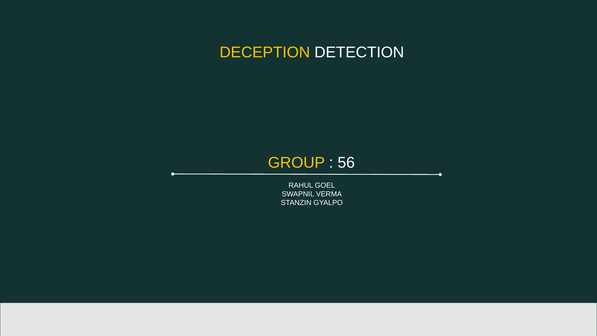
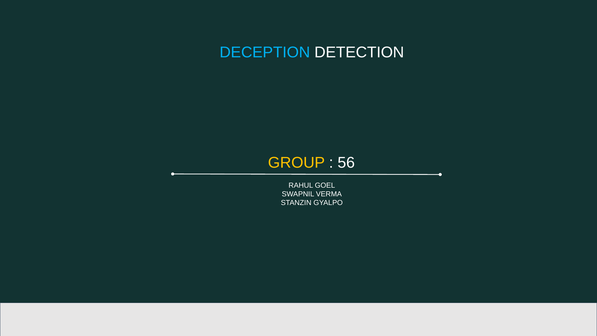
DECEPTION colour: yellow -> light blue
